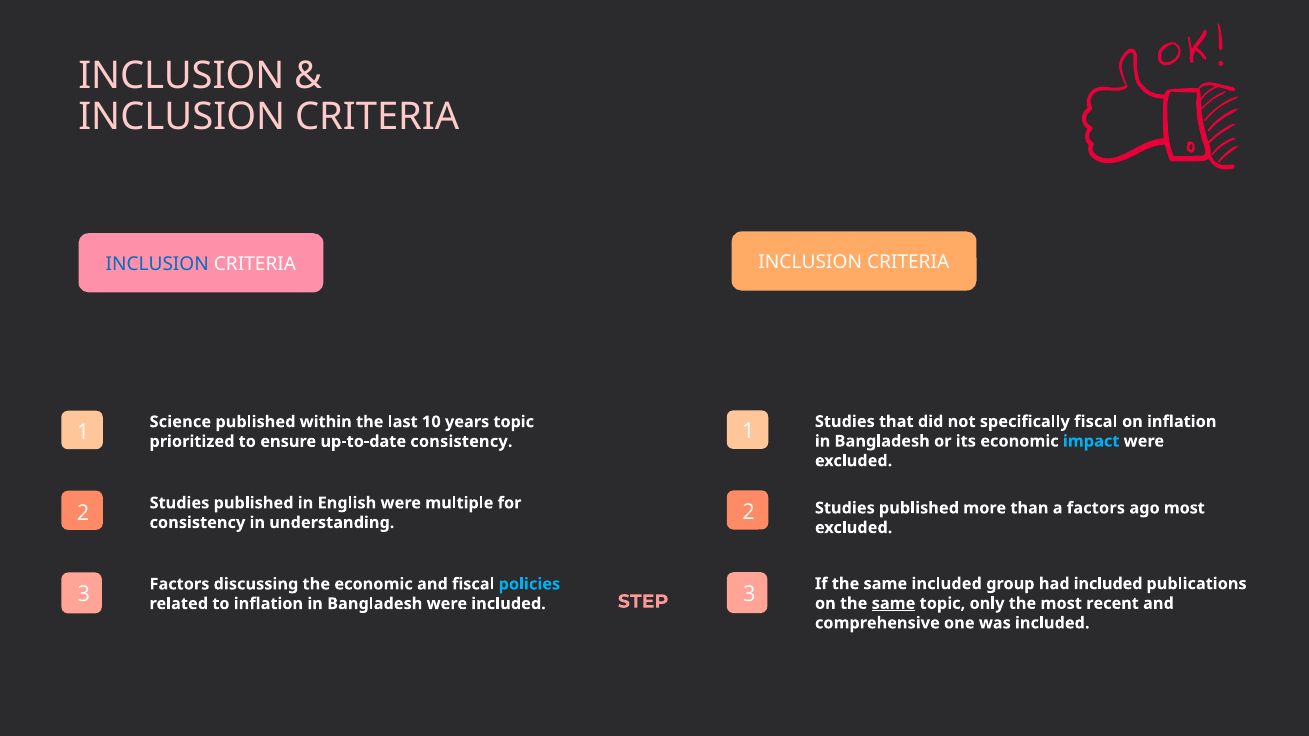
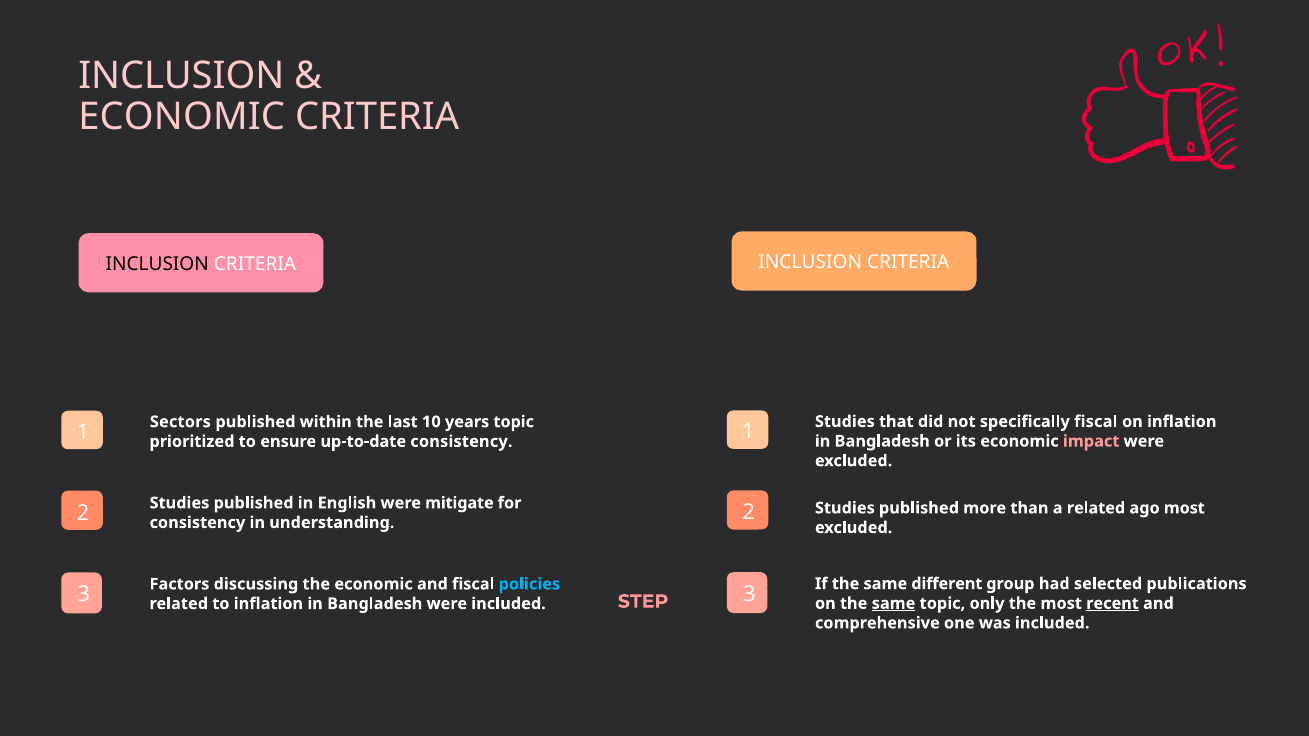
INCLUSION at (182, 117): INCLUSION -> ECONOMIC
INCLUSION at (157, 264) colour: blue -> black
Science: Science -> Sectors
impact colour: light blue -> pink
multiple: multiple -> mitigate
a factors: factors -> related
same included: included -> different
had included: included -> selected
recent underline: none -> present
